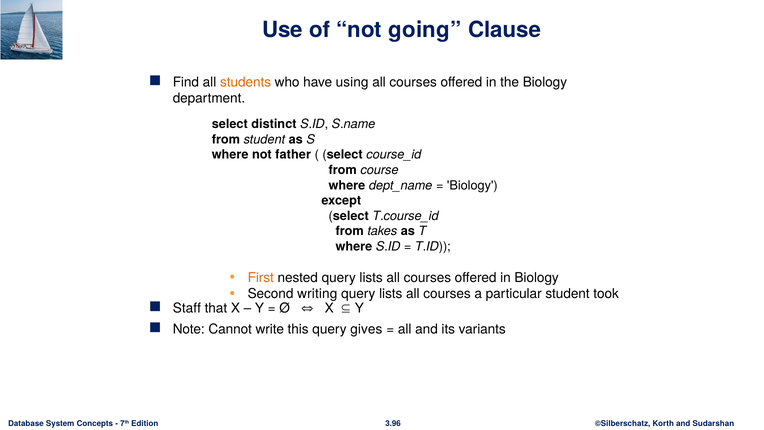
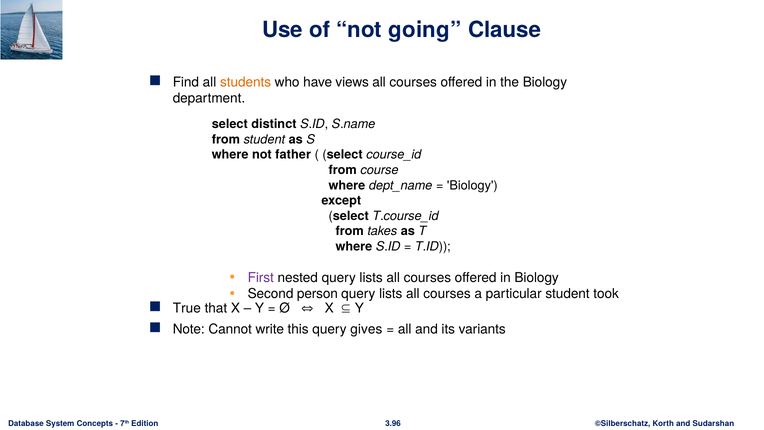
using: using -> views
First colour: orange -> purple
writing: writing -> person
Staff: Staff -> True
